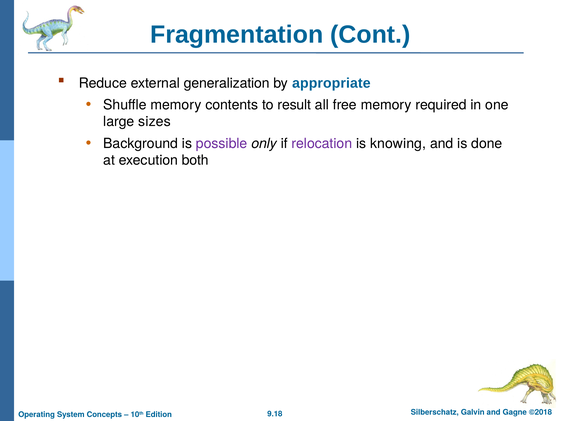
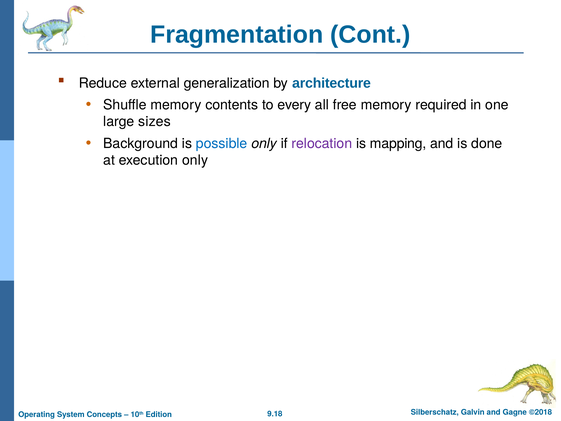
appropriate: appropriate -> architecture
result: result -> every
possible colour: purple -> blue
knowing: knowing -> mapping
execution both: both -> only
